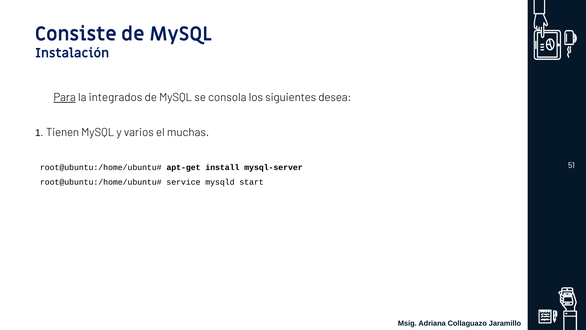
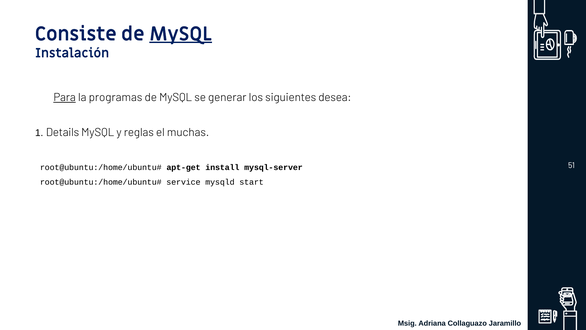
MySQL at (181, 34) underline: none -> present
integrados: integrados -> programas
consola: consola -> generar
Tienen: Tienen -> Details
varios: varios -> reglas
